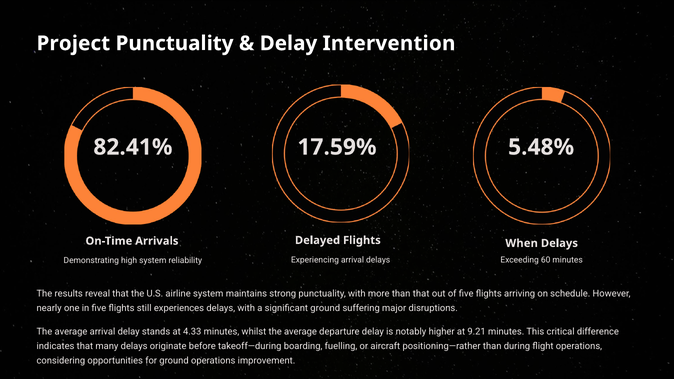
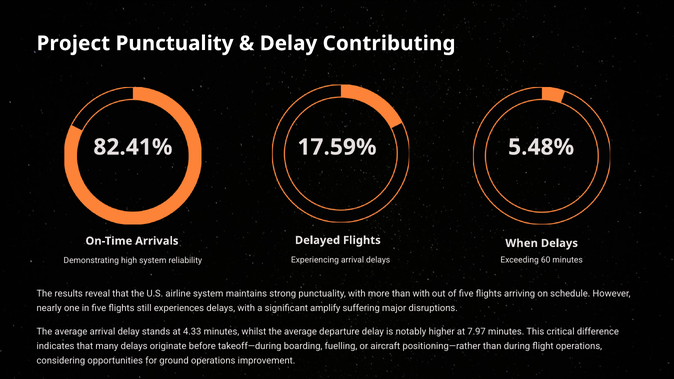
Intervention: Intervention -> Contributing
than that: that -> with
significant ground: ground -> amplify
9.21: 9.21 -> 7.97
